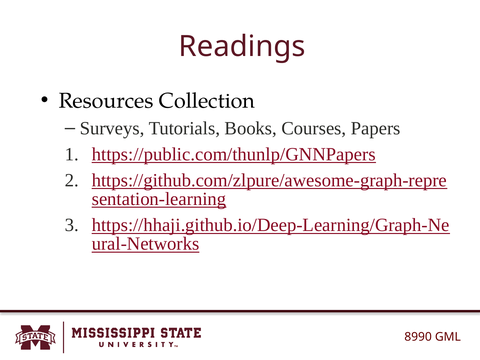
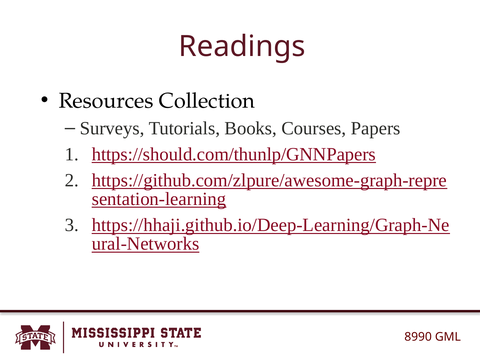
https://public.com/thunlp/GNNPapers: https://public.com/thunlp/GNNPapers -> https://should.com/thunlp/GNNPapers
